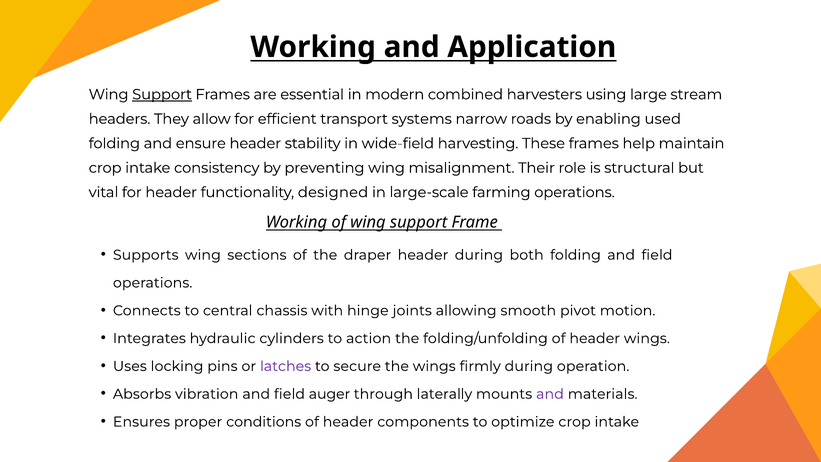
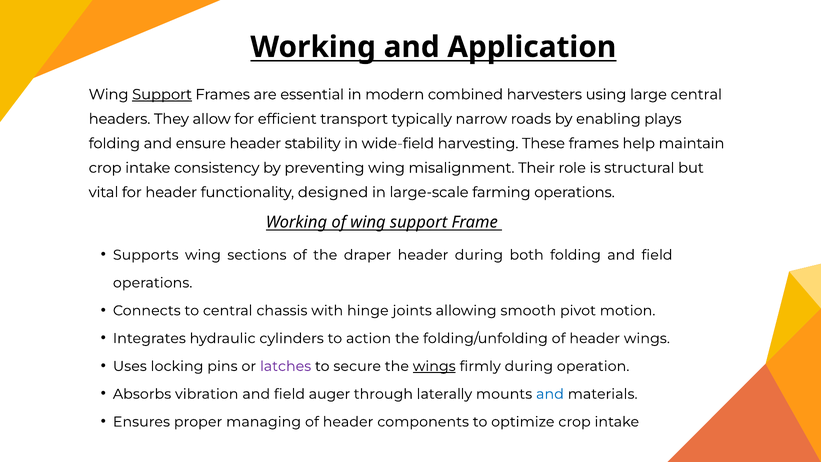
large stream: stream -> central
systems: systems -> typically
used: used -> plays
wings at (434, 366) underline: none -> present
and at (550, 394) colour: purple -> blue
conditions: conditions -> managing
